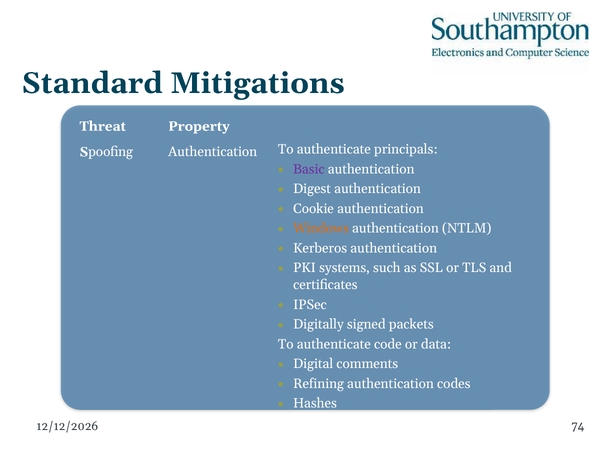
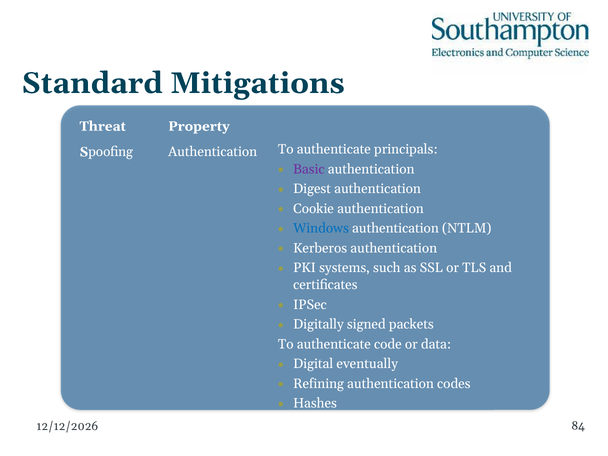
Windows colour: orange -> blue
comments: comments -> eventually
74: 74 -> 84
